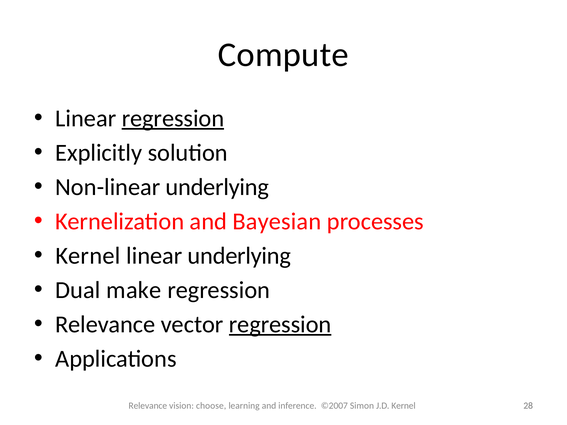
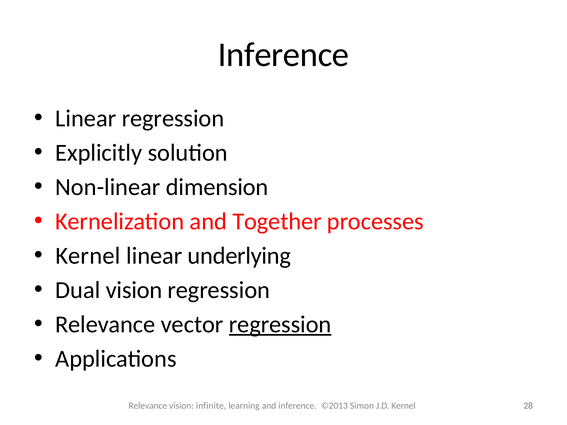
Compute at (283, 55): Compute -> Inference
regression at (173, 118) underline: present -> none
Non-linear underlying: underlying -> dimension
Bayesian: Bayesian -> Together
Dual make: make -> vision
choose: choose -> infinite
©2007: ©2007 -> ©2013
